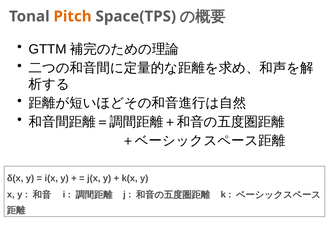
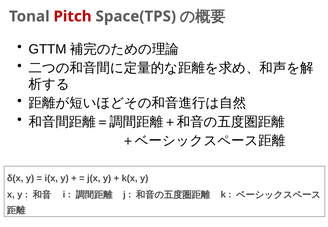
Pitch colour: orange -> red
